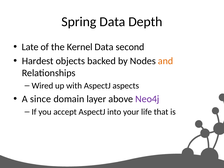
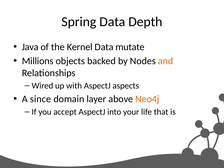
Late: Late -> Java
second: second -> mutate
Hardest: Hardest -> Millions
Neo4j colour: purple -> orange
